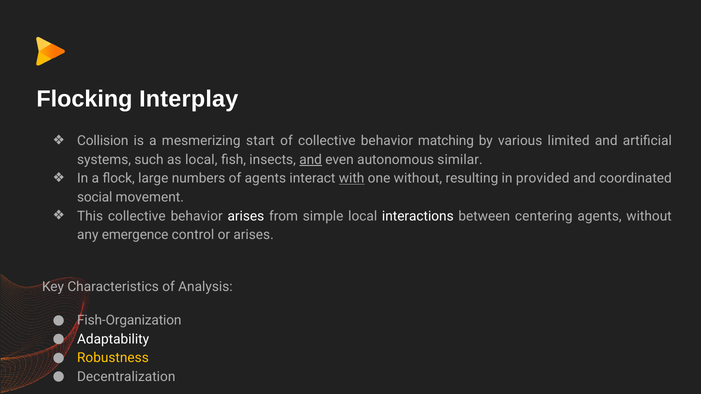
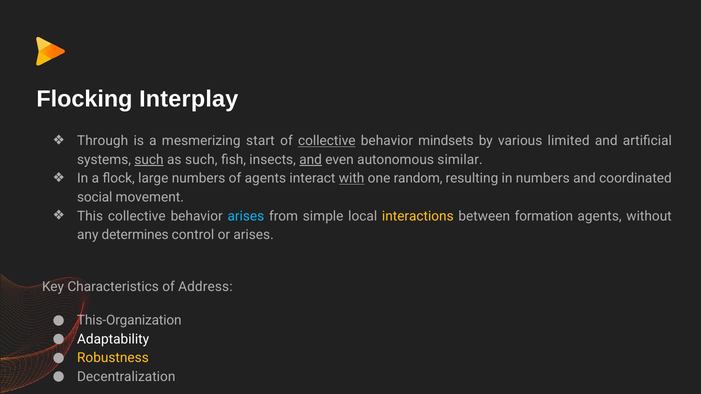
Collision: Collision -> Through
collective at (327, 141) underline: none -> present
matching: matching -> mindsets
such at (149, 160) underline: none -> present
as local: local -> such
one without: without -> random
in provided: provided -> numbers
arises at (246, 216) colour: white -> light blue
interactions colour: white -> yellow
centering: centering -> formation
emergence: emergence -> determines
Analysis: Analysis -> Address
Fish-Organization: Fish-Organization -> This-Organization
